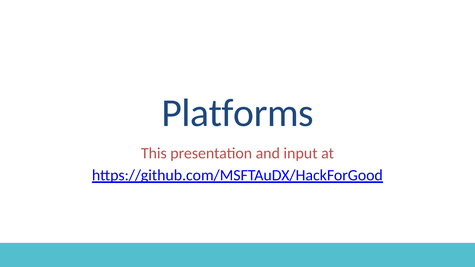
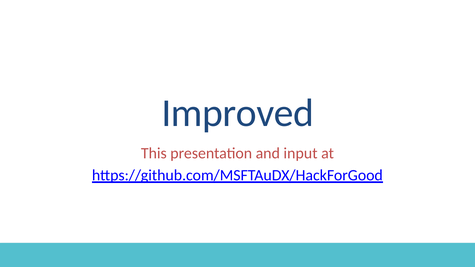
Platforms: Platforms -> Improved
